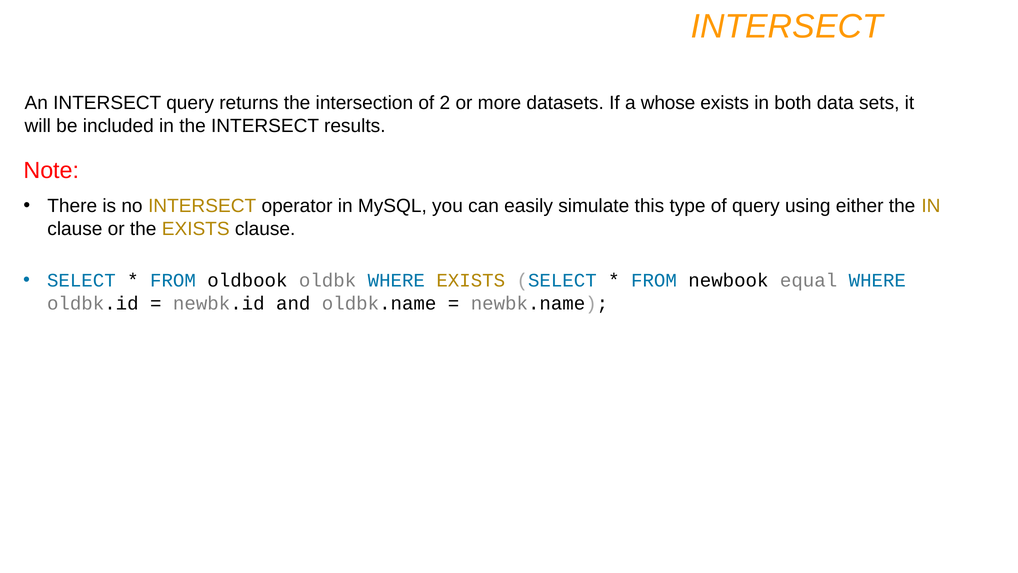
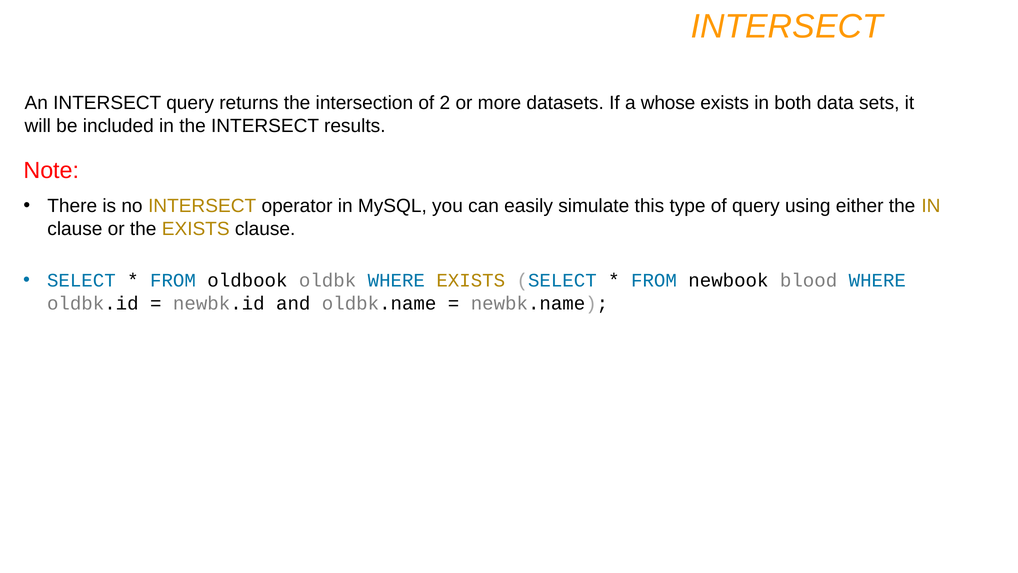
equal: equal -> blood
